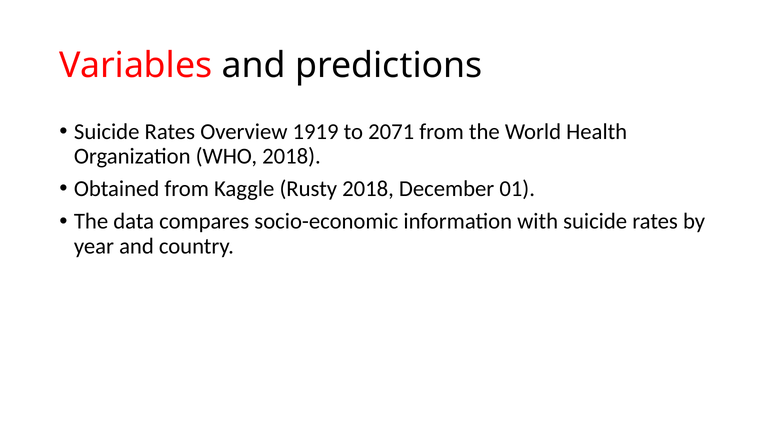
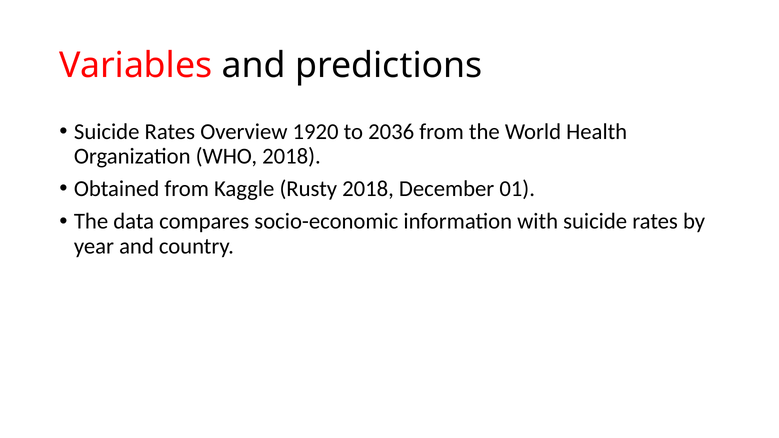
1919: 1919 -> 1920
2071: 2071 -> 2036
